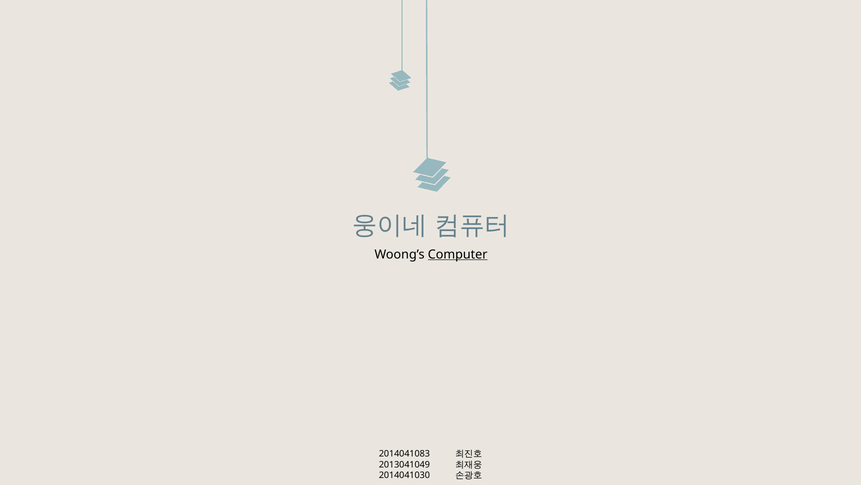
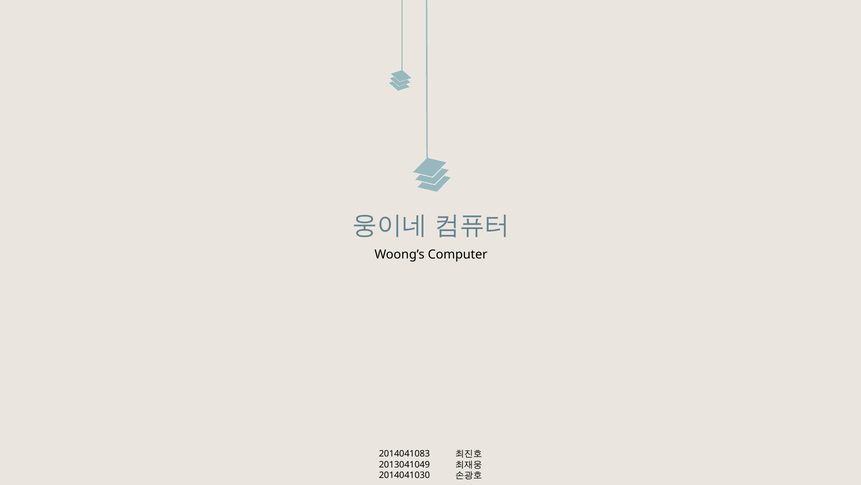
Computer underline: present -> none
